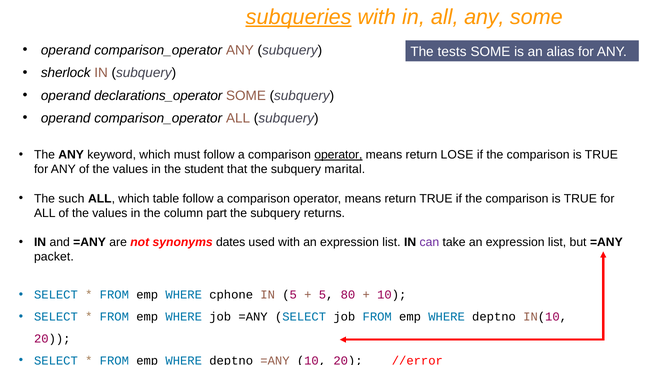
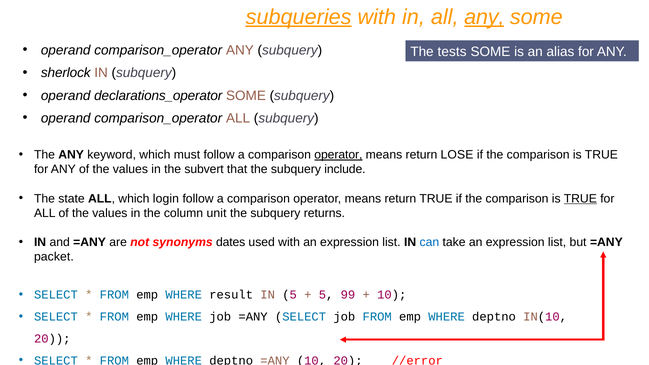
any at (484, 17) underline: none -> present
student: student -> subvert
marital: marital -> include
such: such -> state
table: table -> login
TRUE at (580, 199) underline: none -> present
part: part -> unit
can colour: purple -> blue
cphone: cphone -> result
80: 80 -> 99
